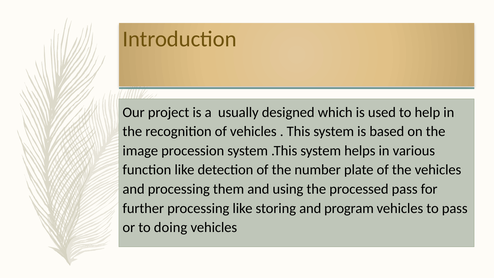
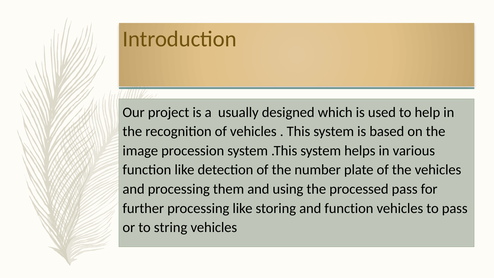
and program: program -> function
doing: doing -> string
